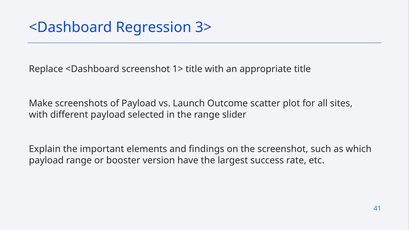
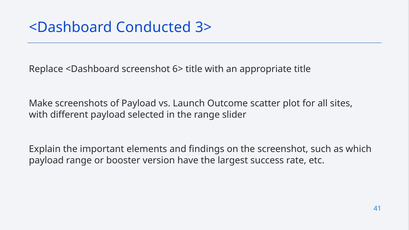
Regression: Regression -> Conducted
1>: 1> -> 6>
